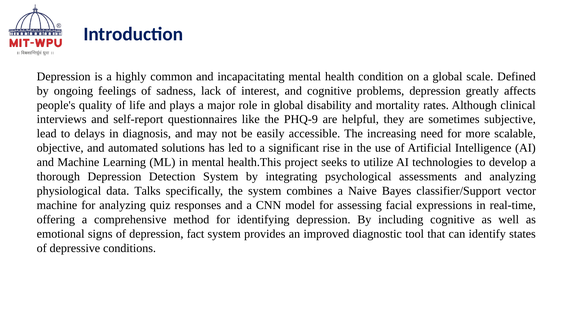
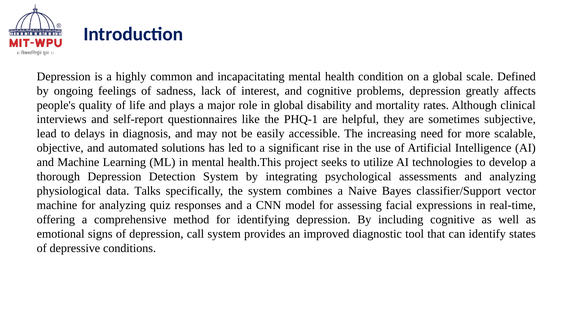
PHQ-9: PHQ-9 -> PHQ-1
fact: fact -> call
